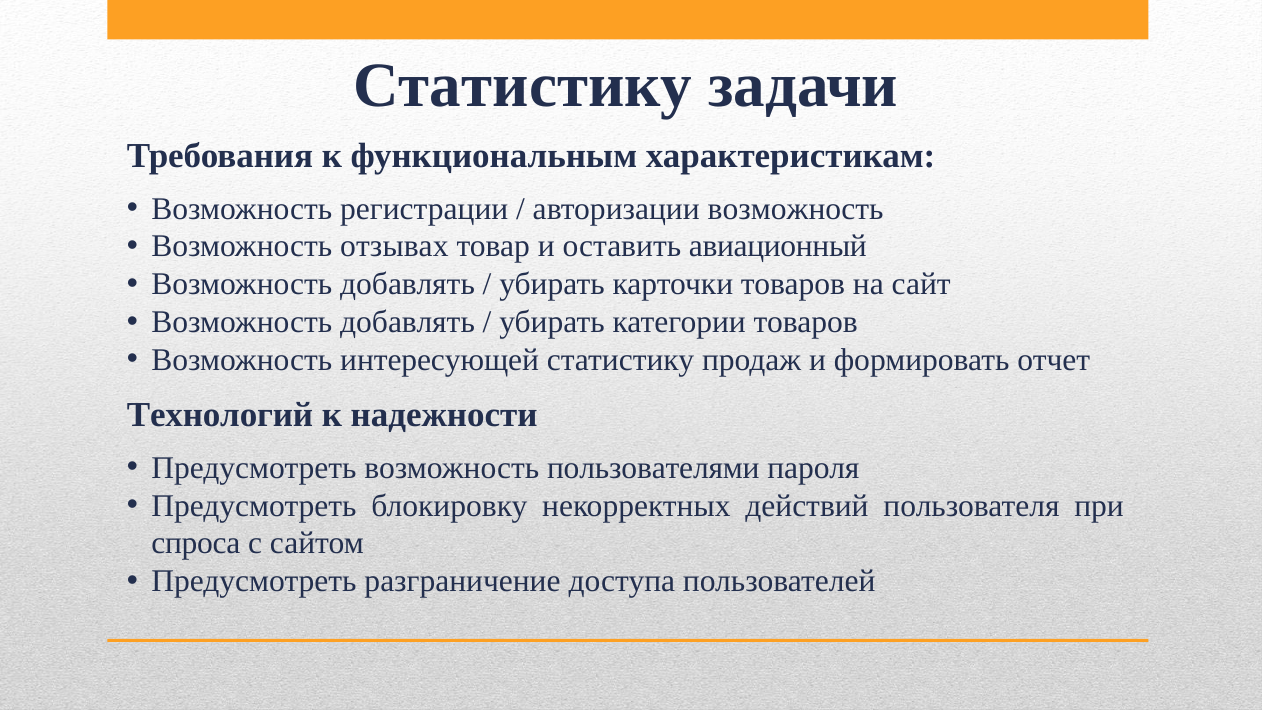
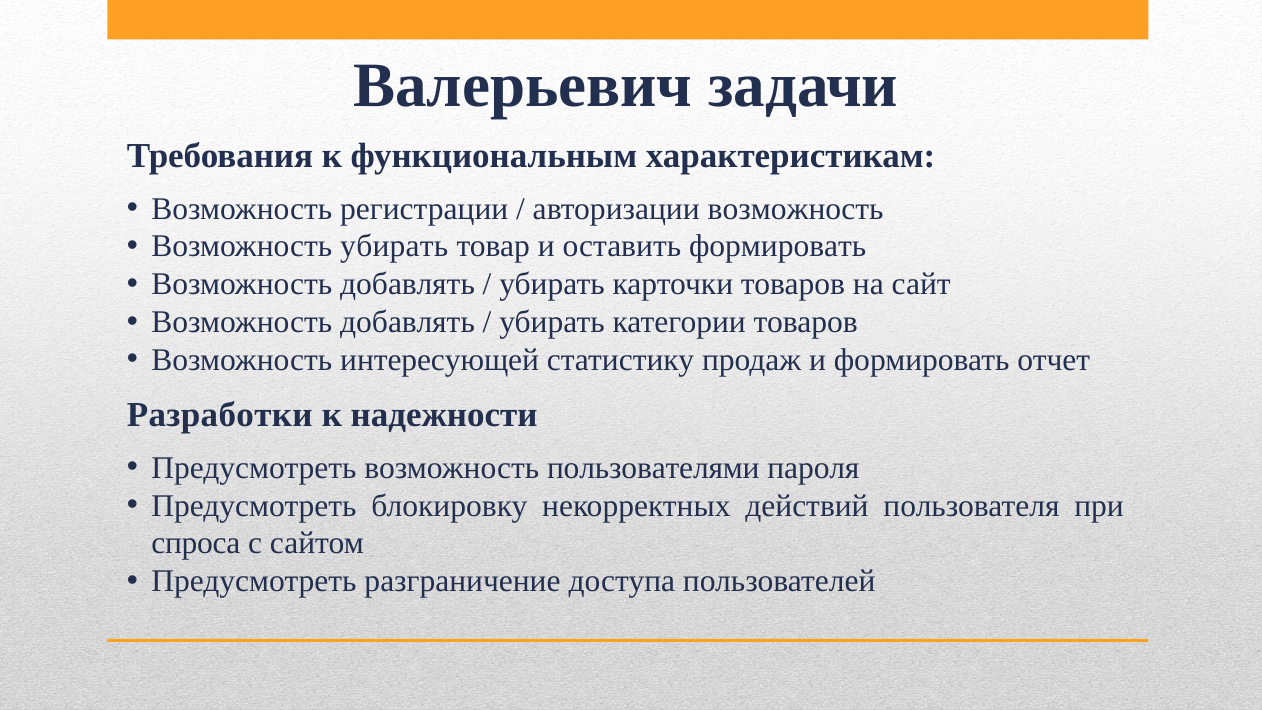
Статистику at (523, 85): Статистику -> Валерьевич
Возможность отзывах: отзывах -> убирать
оставить авиационный: авиационный -> формировать
Технологий: Технологий -> Разработки
